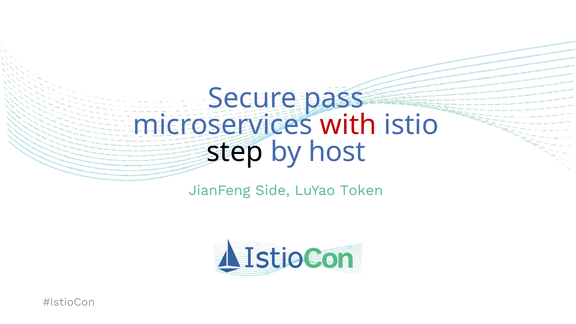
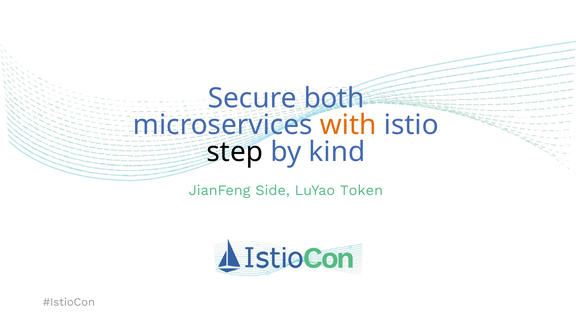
pass: pass -> both
with colour: red -> orange
host: host -> kind
